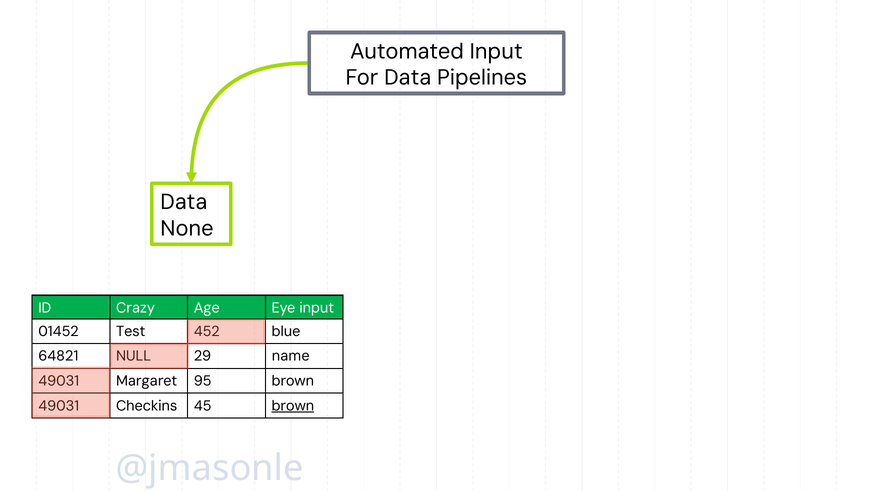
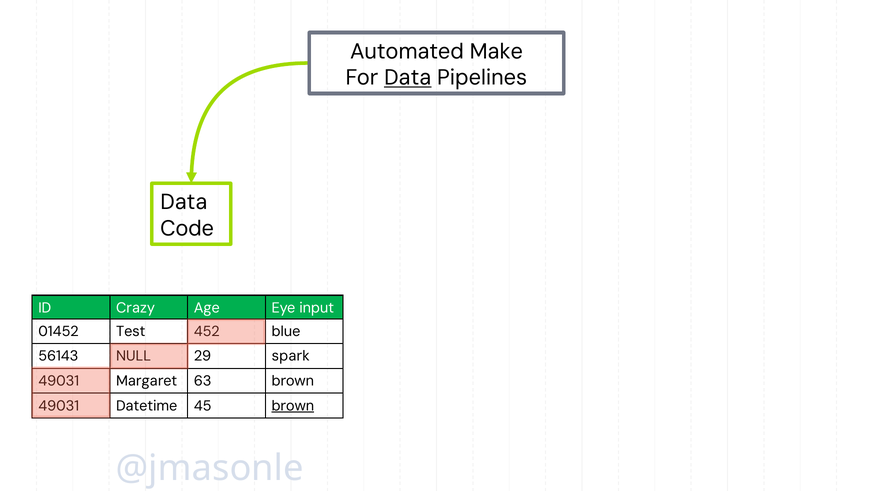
Automated Input: Input -> Make
Data at (408, 78) underline: none -> present
None: None -> Code
64821: 64821 -> 56143
name: name -> spark
95: 95 -> 63
Checkins: Checkins -> Datetime
